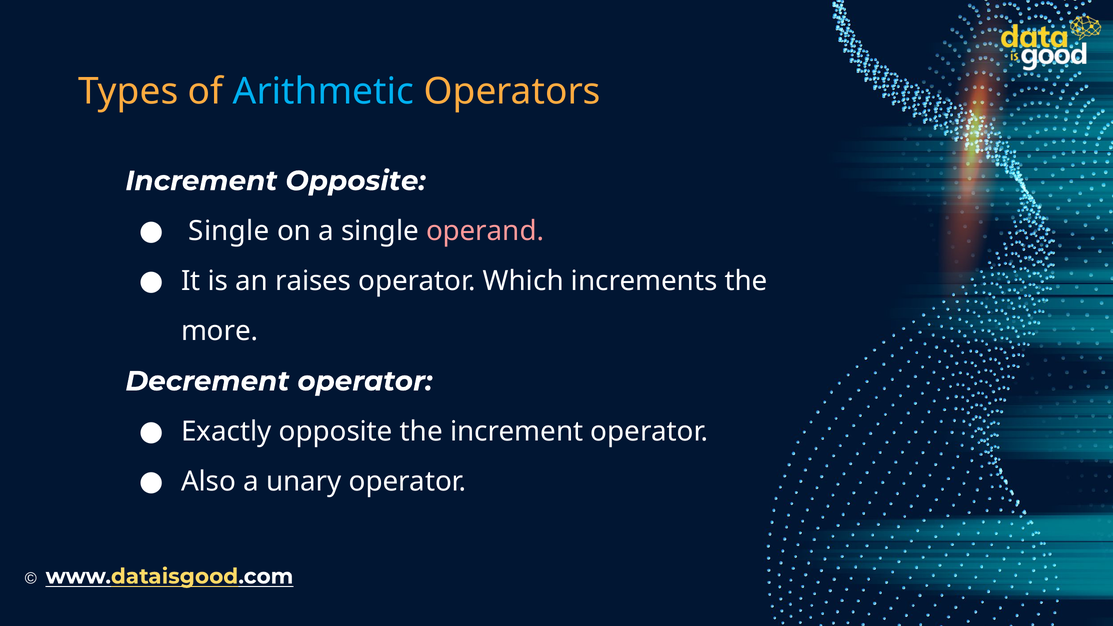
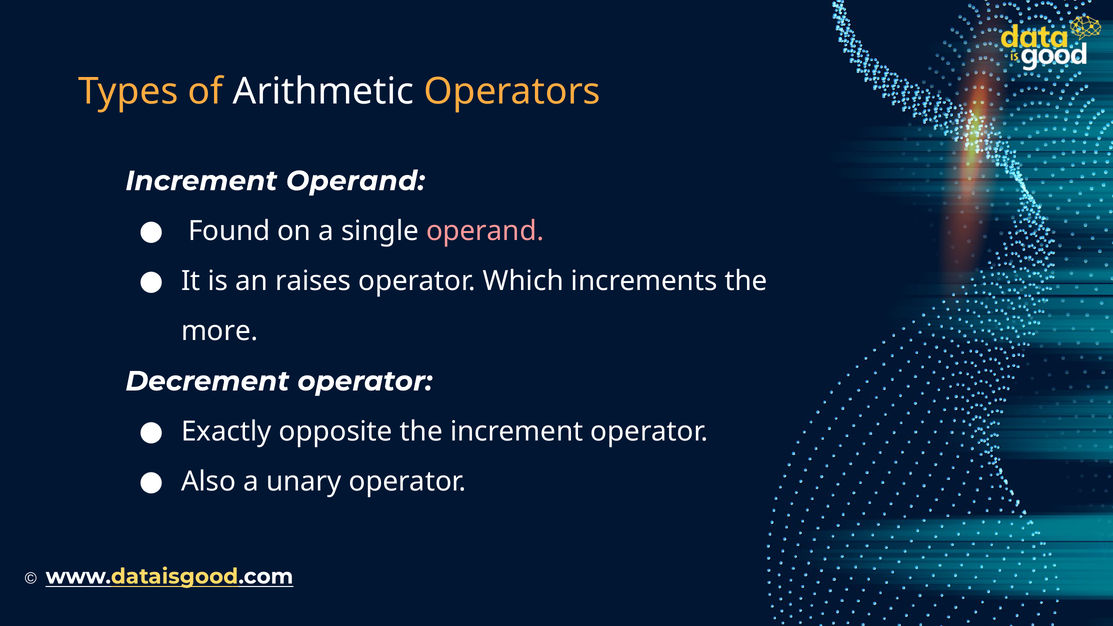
Arithmetic colour: light blue -> white
Increment Opposite: Opposite -> Operand
Single at (229, 231): Single -> Found
